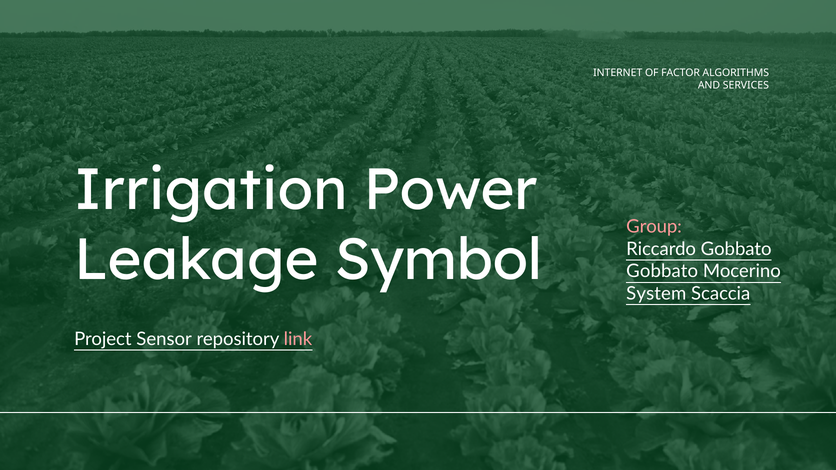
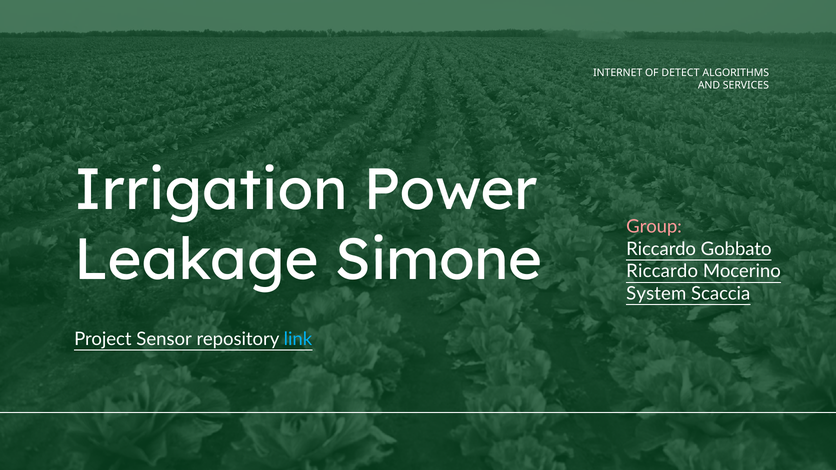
FACTOR: FACTOR -> DETECT
Symbol: Symbol -> Simone
Gobbato at (662, 271): Gobbato -> Riccardo
link colour: pink -> light blue
